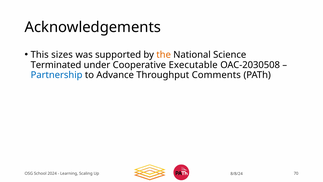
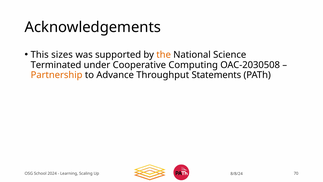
Executable: Executable -> Computing
Partnership colour: blue -> orange
Comments: Comments -> Statements
